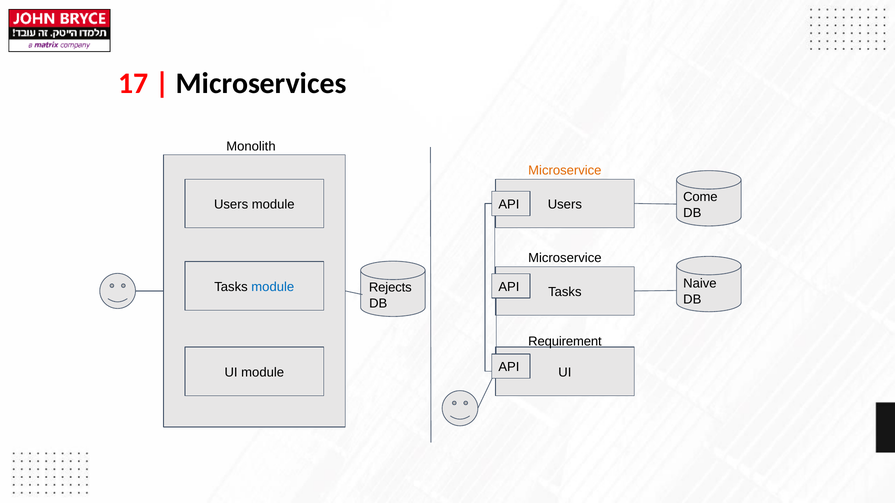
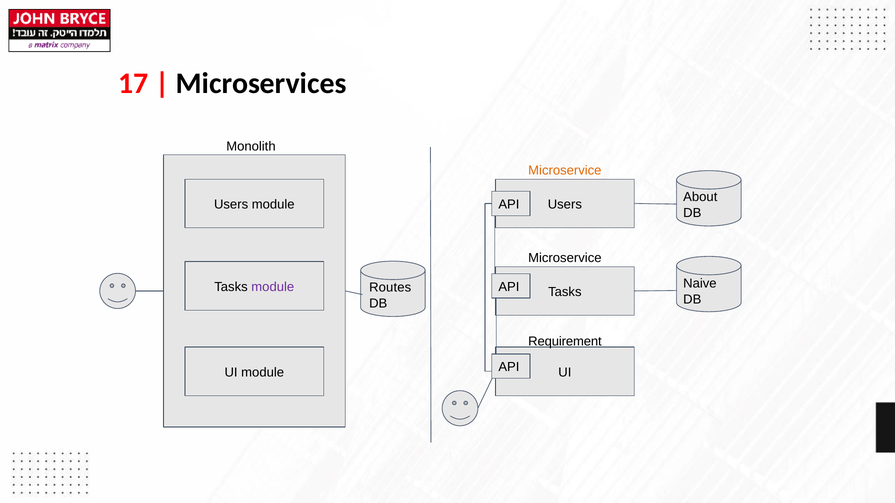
Come: Come -> About
module at (273, 287) colour: blue -> purple
Rejects: Rejects -> Routes
